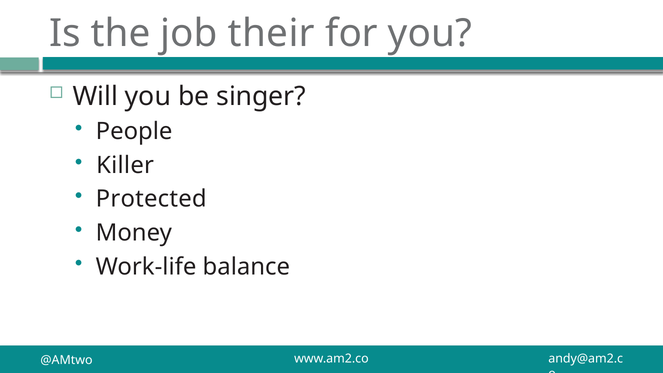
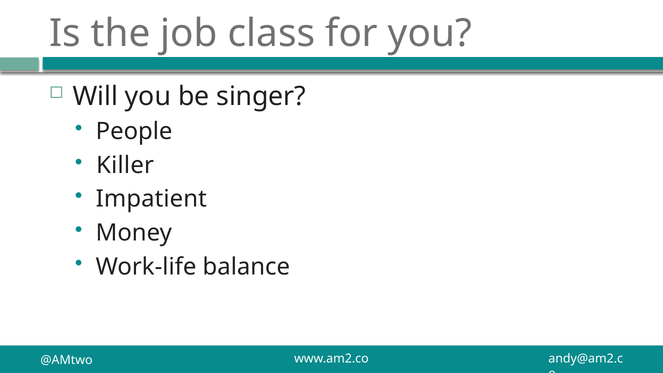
their: their -> class
Protected: Protected -> Impatient
